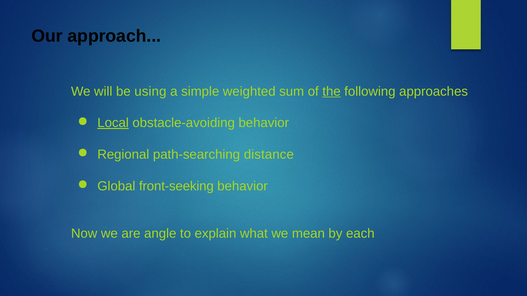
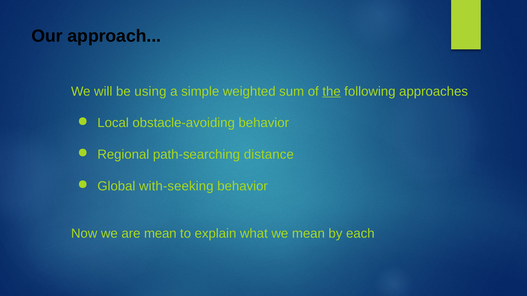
Local underline: present -> none
front-seeking: front-seeking -> with-seeking
are angle: angle -> mean
